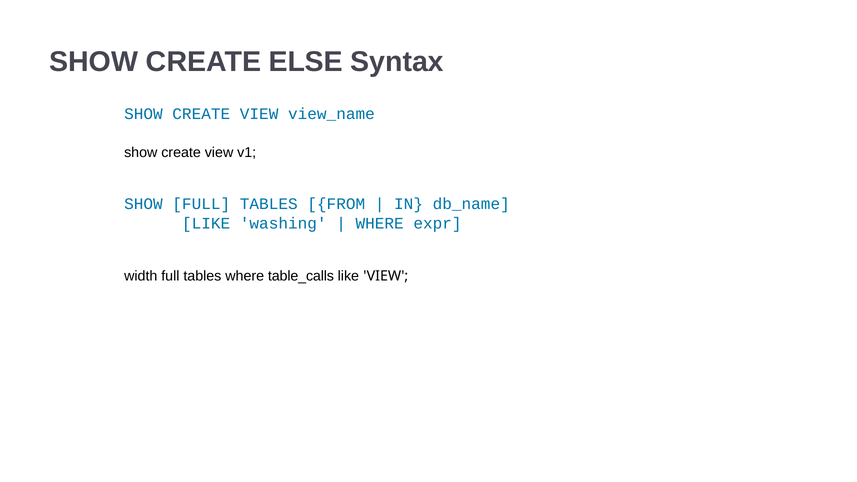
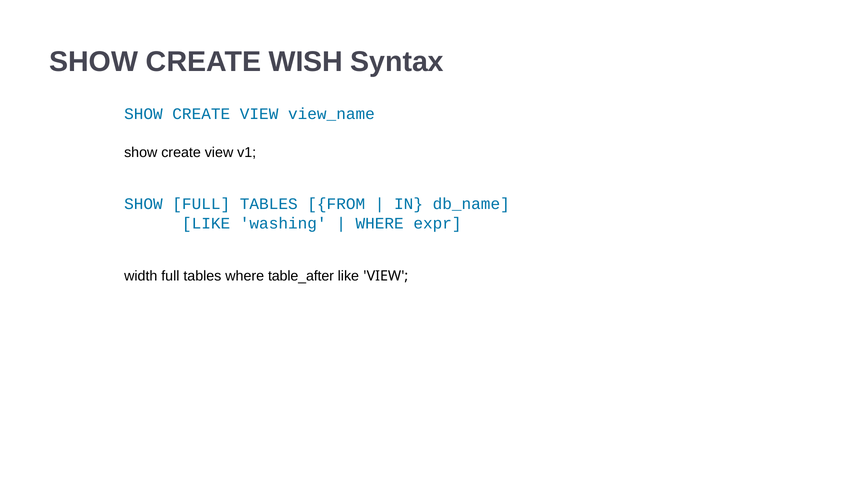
ELSE: ELSE -> WISH
table_calls: table_calls -> table_after
